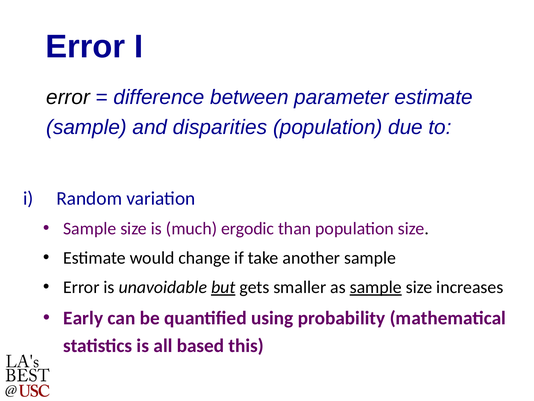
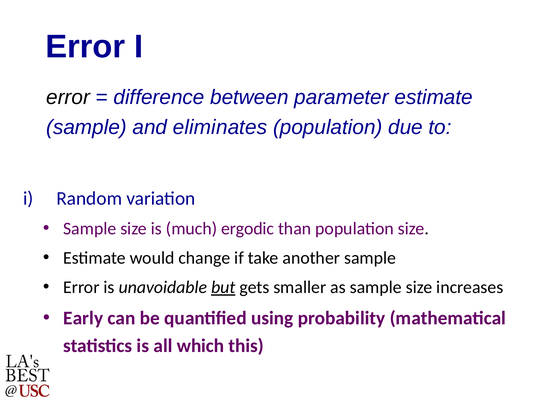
disparities: disparities -> eliminates
sample at (376, 287) underline: present -> none
based: based -> which
